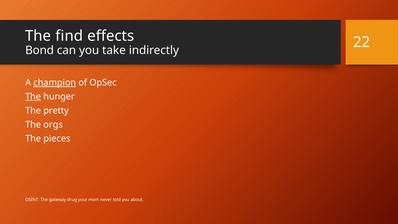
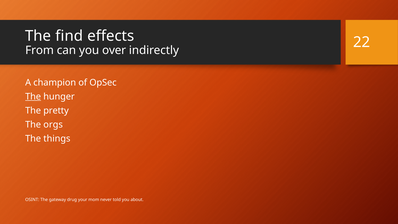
Bond: Bond -> From
take: take -> over
champion underline: present -> none
pieces: pieces -> things
